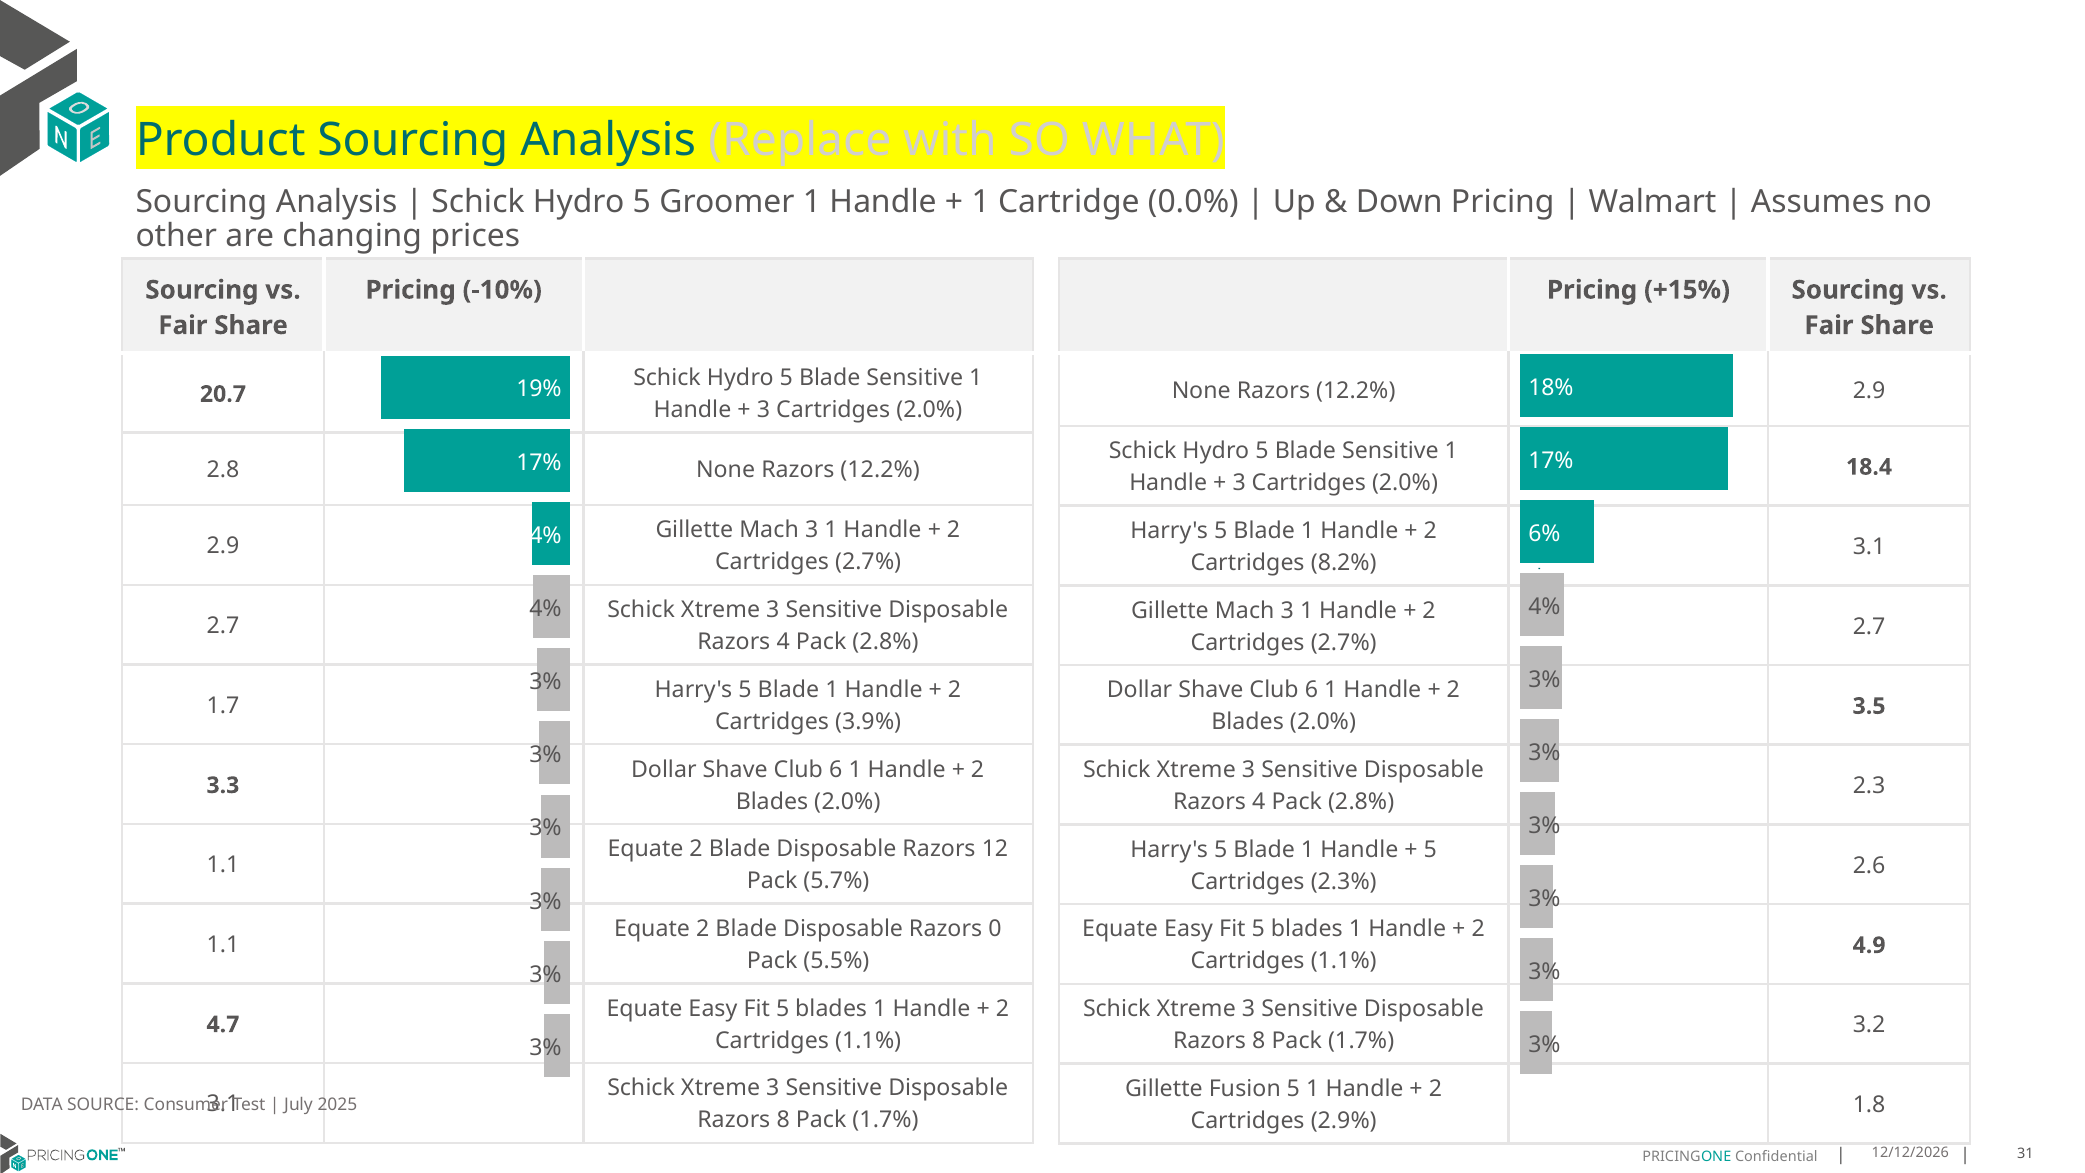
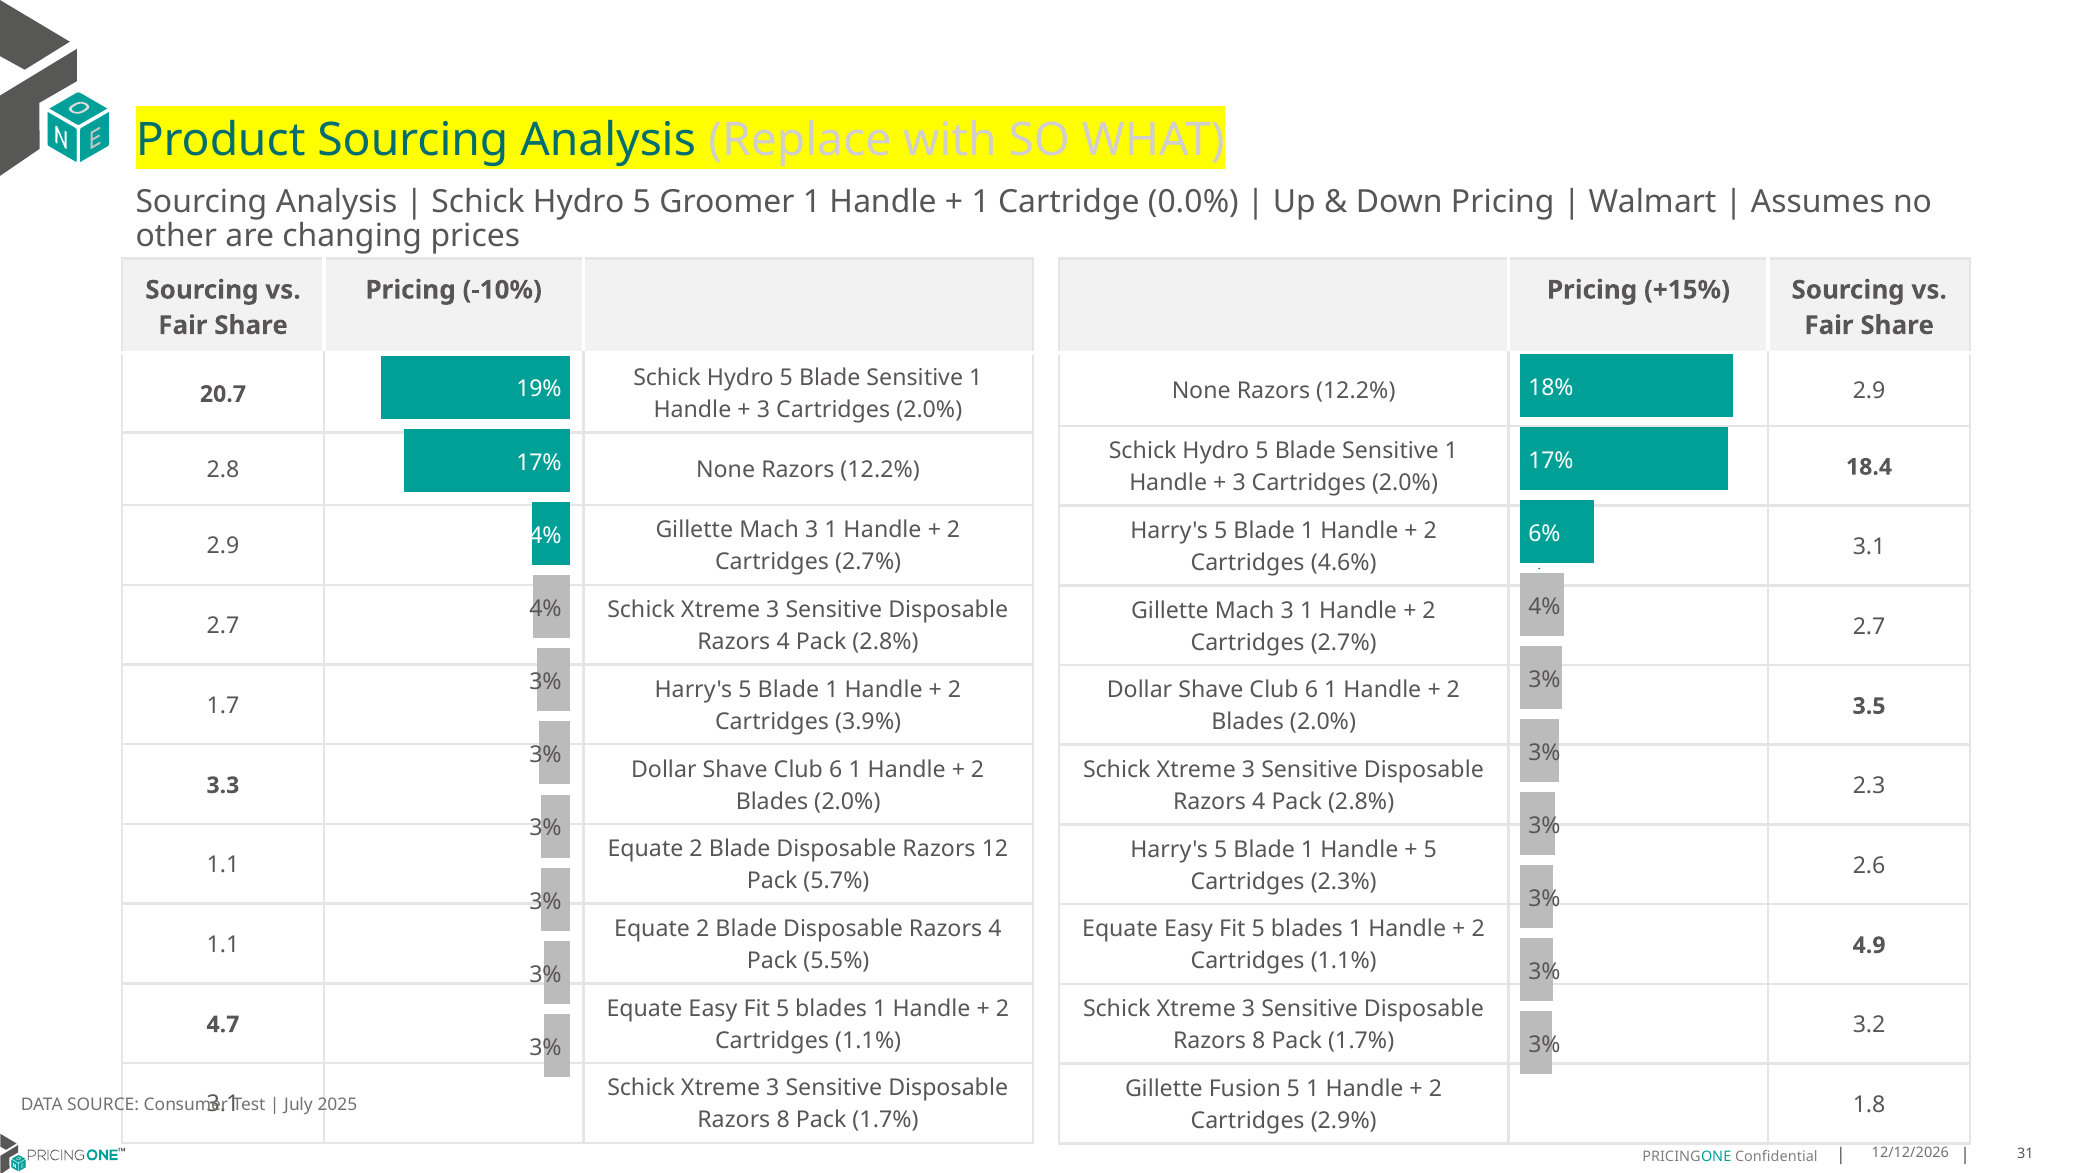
8.2%: 8.2% -> 4.6%
Blade Disposable Razors 0: 0 -> 4
